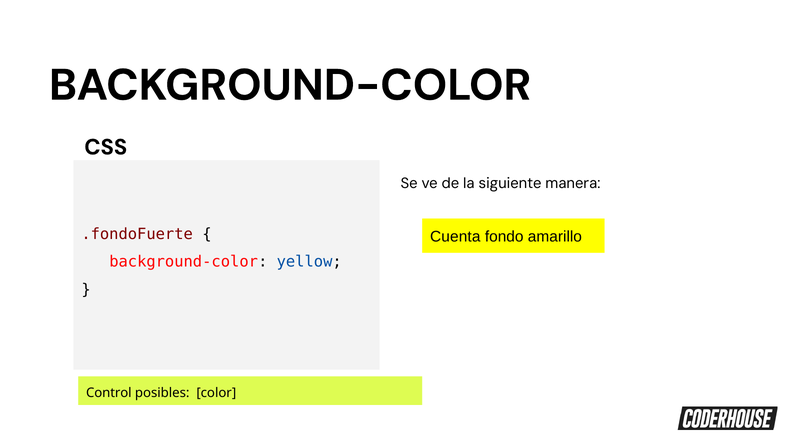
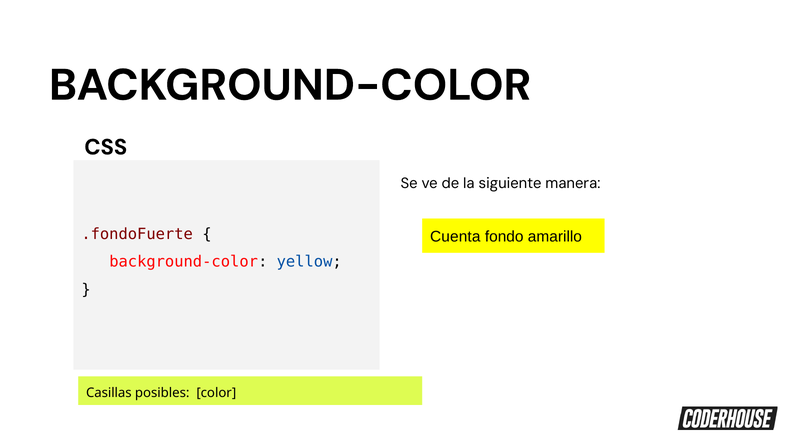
Control: Control -> Casillas
